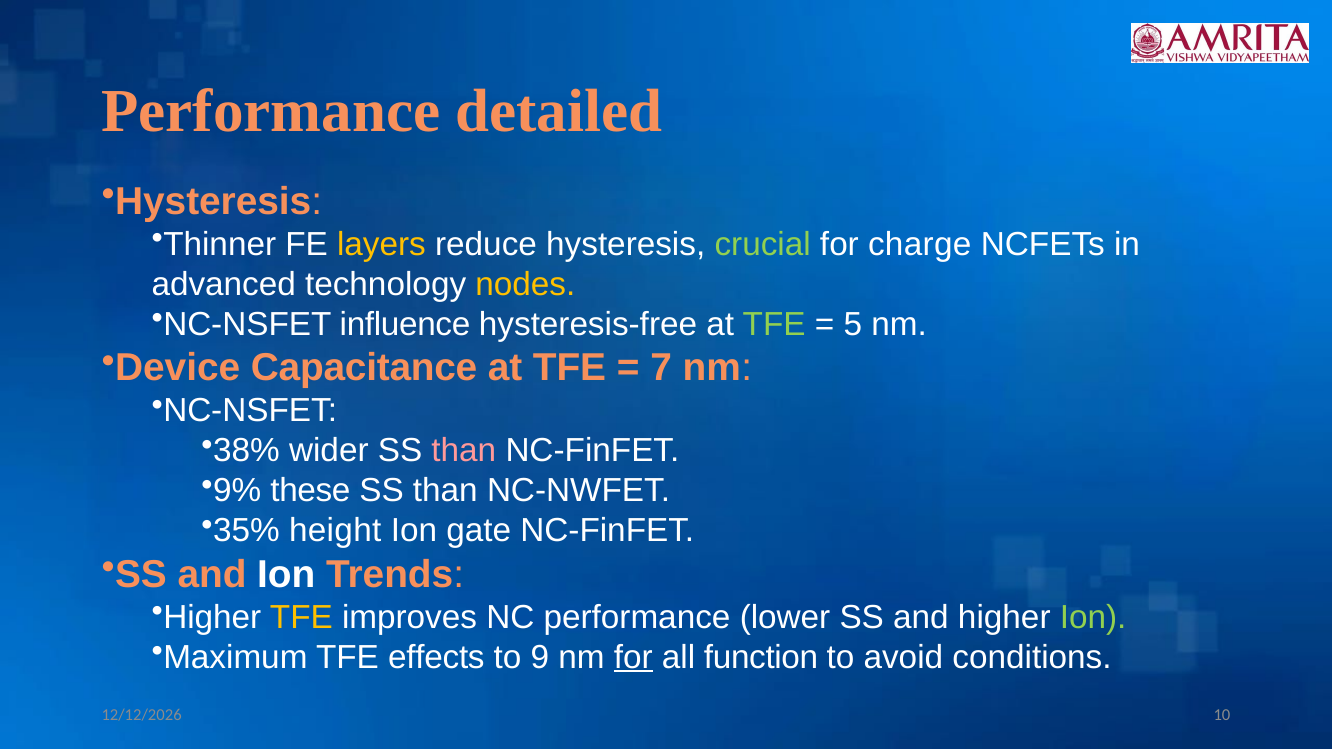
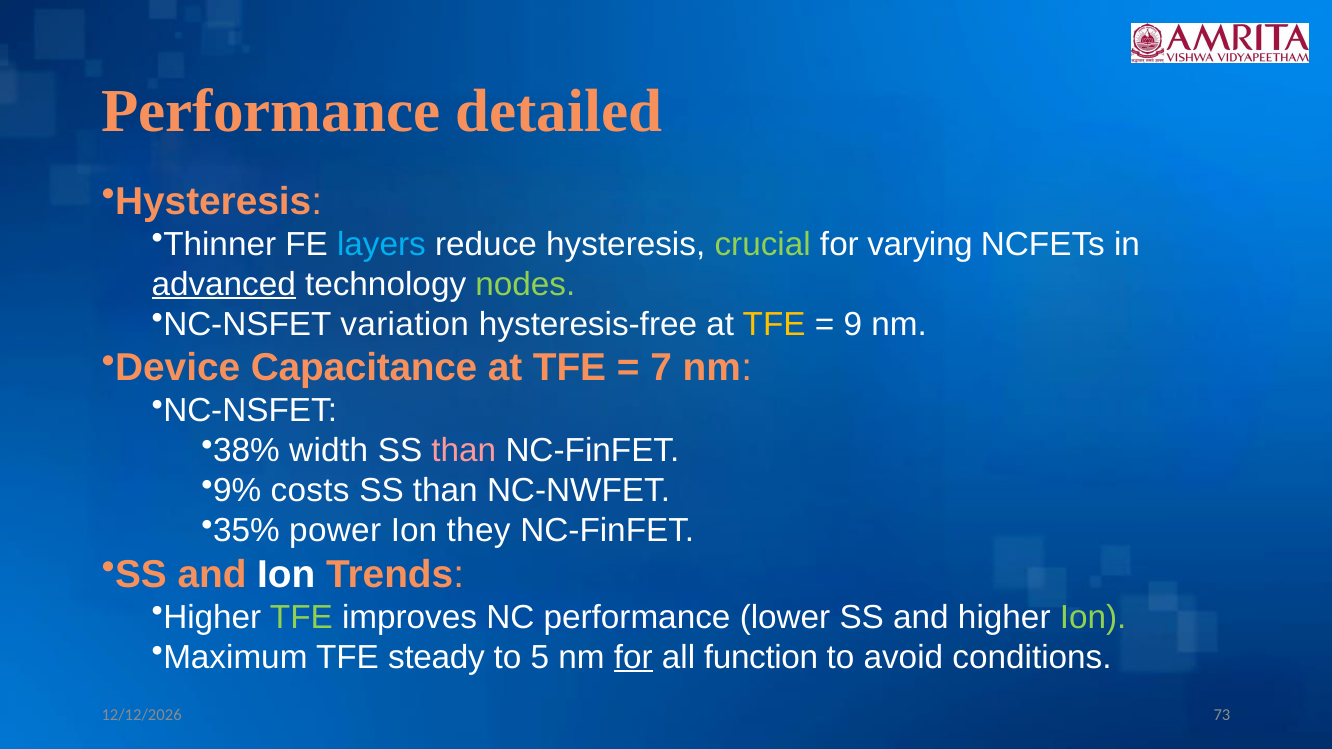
layers colour: yellow -> light blue
charge: charge -> varying
advanced underline: none -> present
nodes colour: yellow -> light green
influence: influence -> variation
TFE at (774, 324) colour: light green -> yellow
5: 5 -> 9
wider: wider -> width
these: these -> costs
height: height -> power
gate: gate -> they
TFE at (301, 617) colour: yellow -> light green
effects: effects -> steady
9: 9 -> 5
10: 10 -> 73
